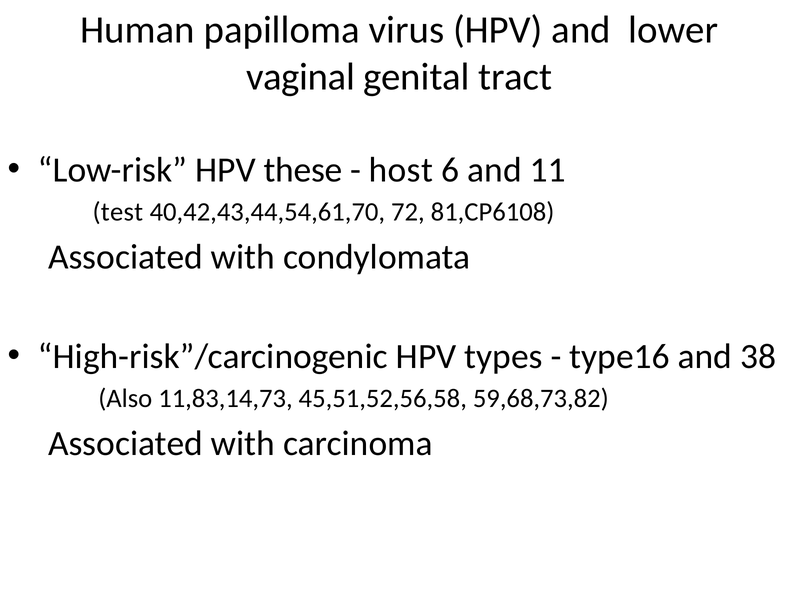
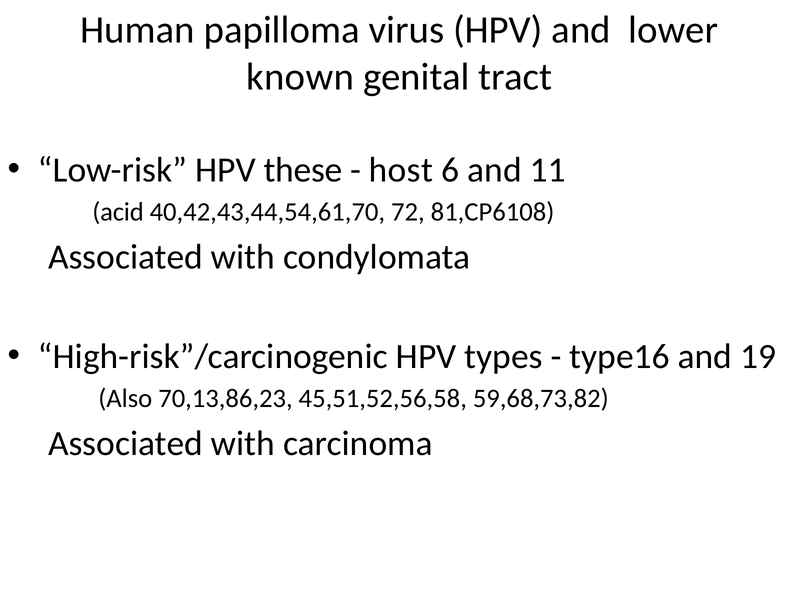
vaginal: vaginal -> known
test: test -> acid
38: 38 -> 19
11,83,14,73: 11,83,14,73 -> 70,13,86,23
